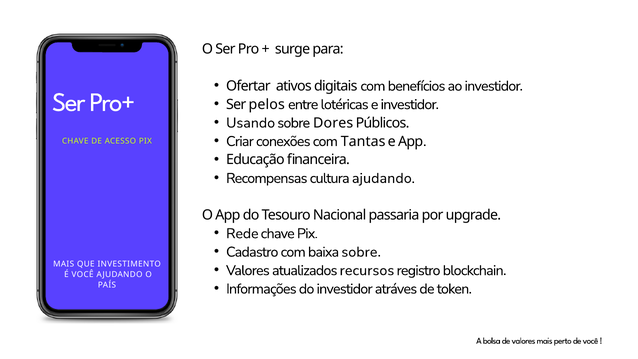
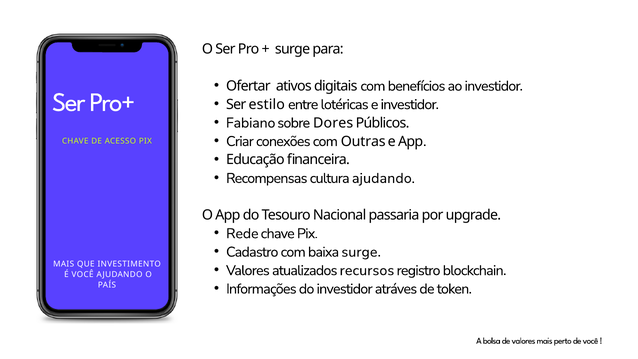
pelos: pelos -> estilo
Usando: Usando -> Fabiano
Tantas: Tantas -> Outras
baixa sobre: sobre -> surge
